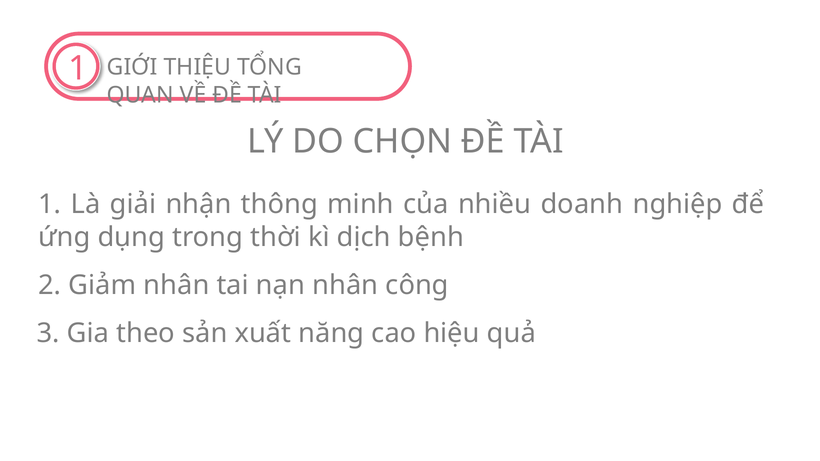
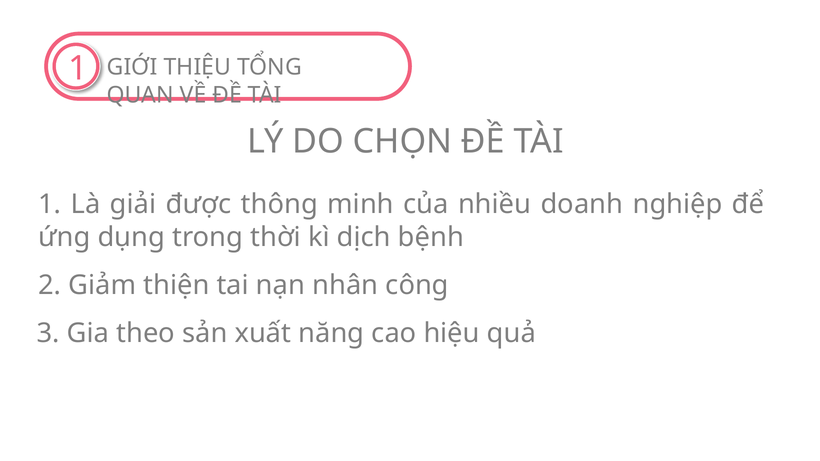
nhận: nhận -> được
Giảm nhân: nhân -> thiện
